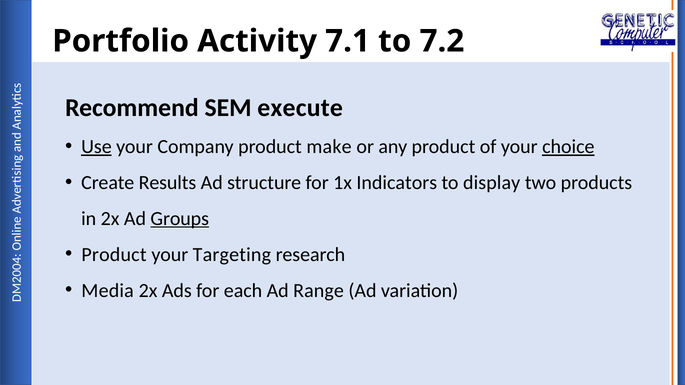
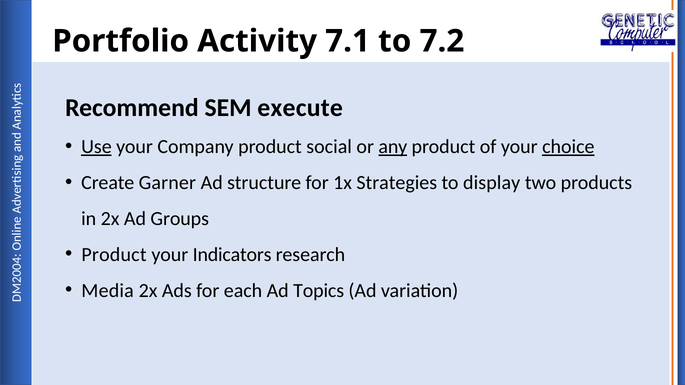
make: make -> social
any underline: none -> present
Results: Results -> Garner
Indicators: Indicators -> Strategies
Groups underline: present -> none
Targeting: Targeting -> Indicators
Range: Range -> Topics
